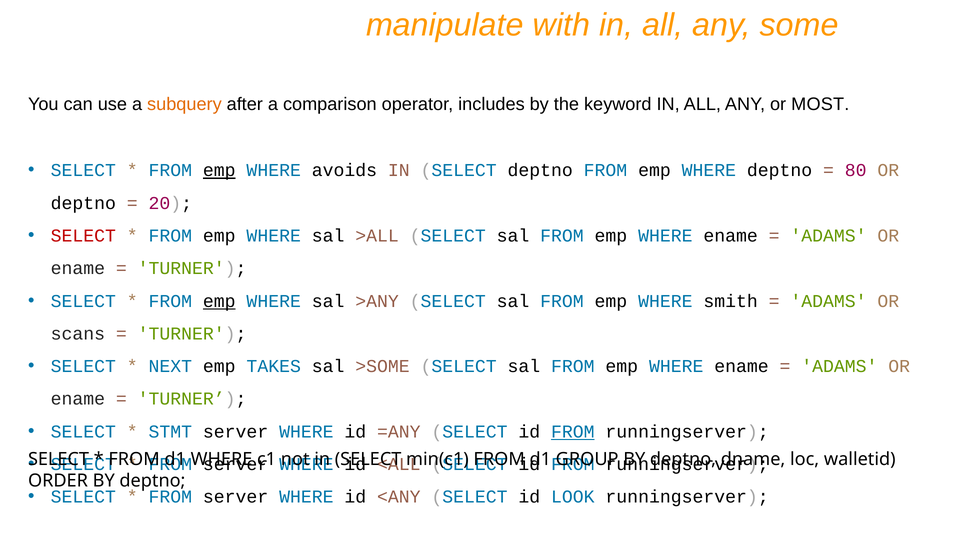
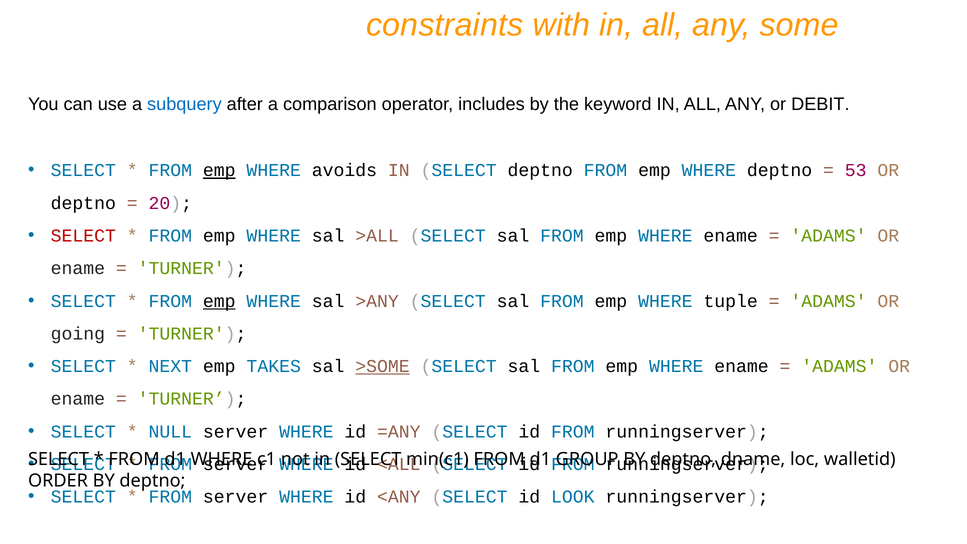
manipulate: manipulate -> constraints
subquery colour: orange -> blue
MOST: MOST -> DEBIT
80: 80 -> 53
smith: smith -> tuple
scans: scans -> going
>SOME underline: none -> present
STMT: STMT -> NULL
FROM at (573, 432) underline: present -> none
